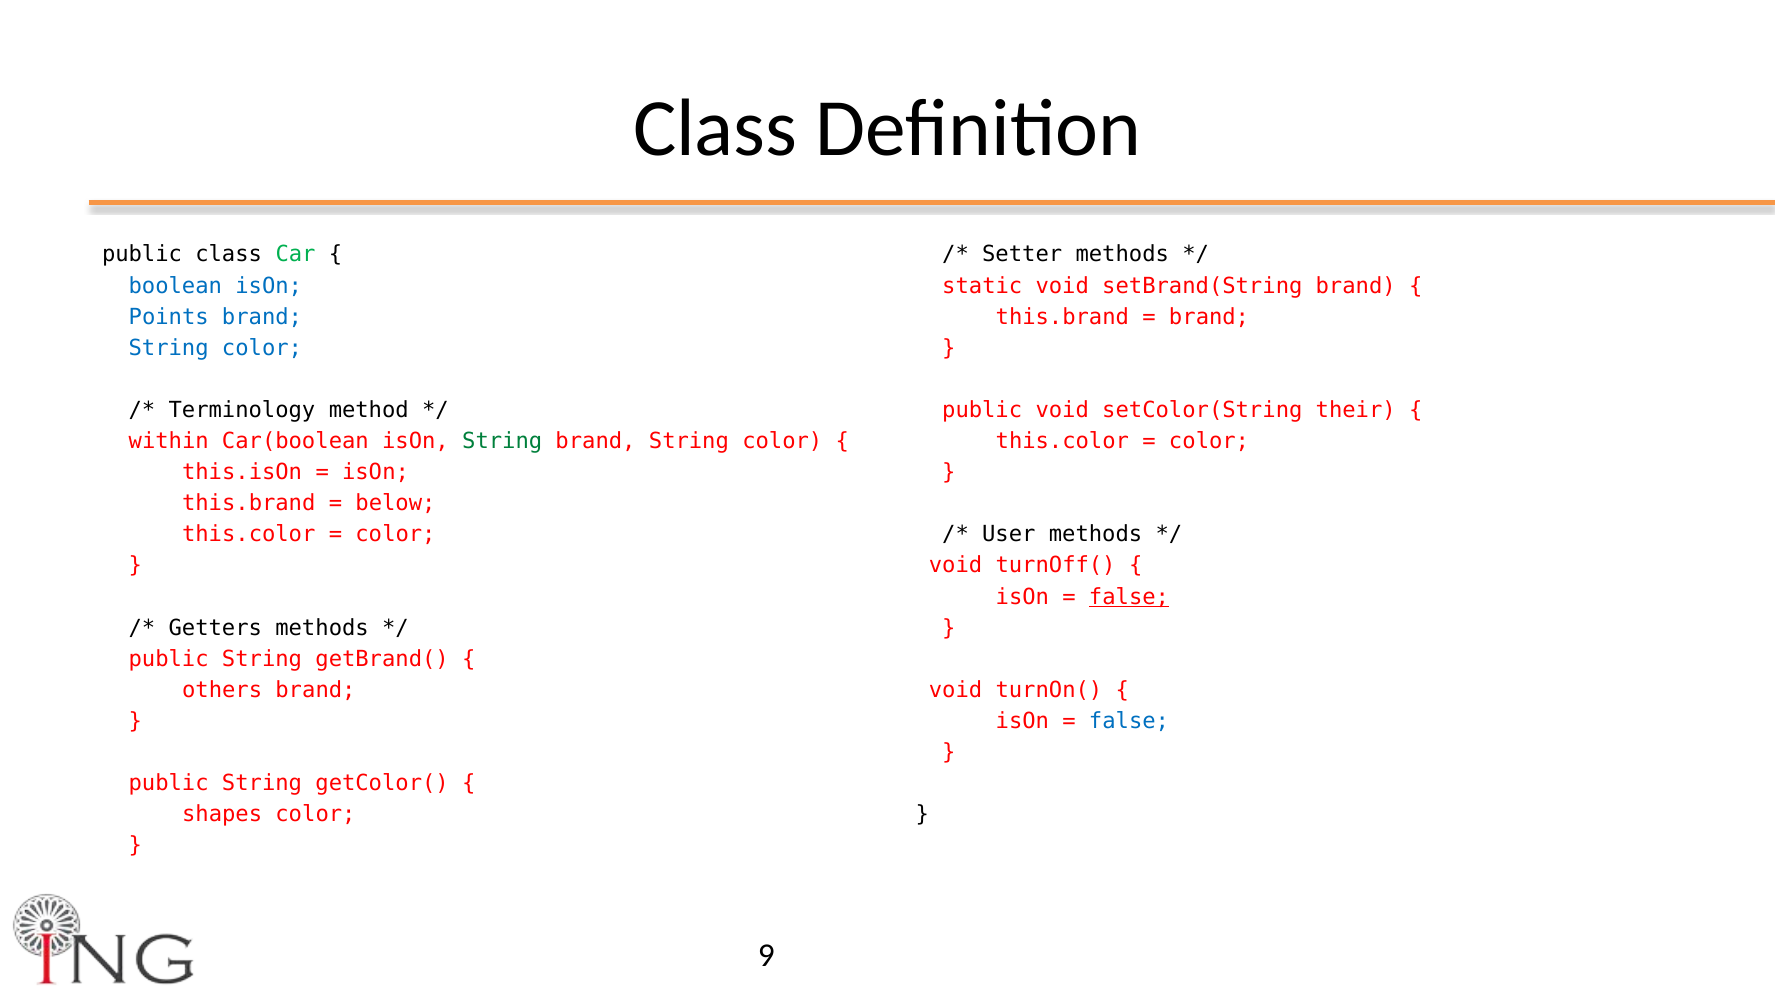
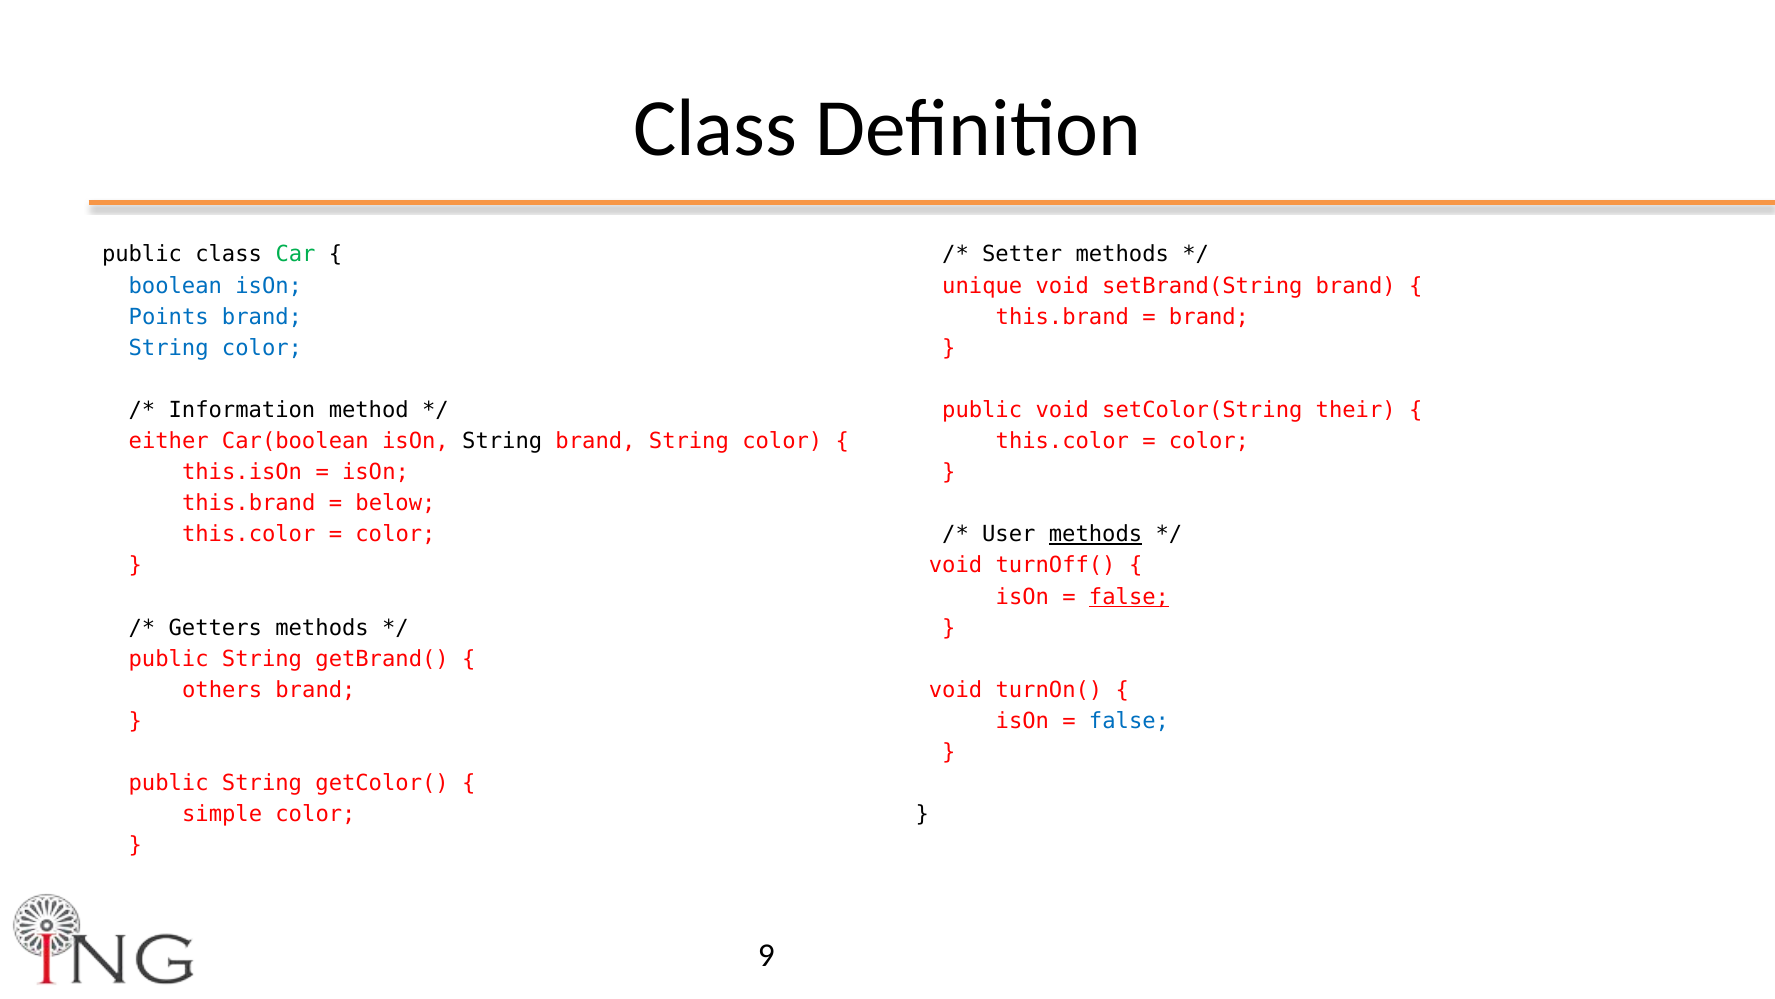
static: static -> unique
Terminology: Terminology -> Information
within: within -> either
String at (502, 441) colour: green -> black
methods at (1096, 534) underline: none -> present
shapes: shapes -> simple
